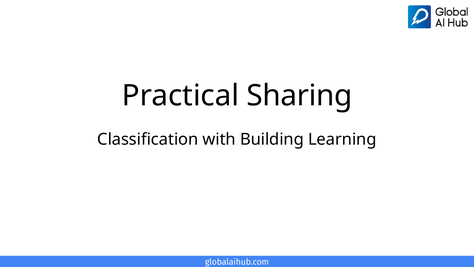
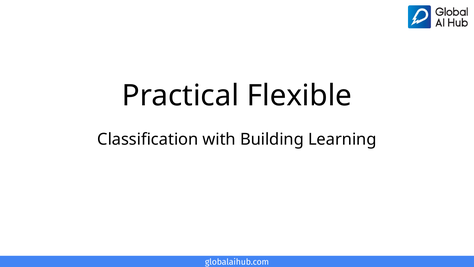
Sharing: Sharing -> Flexible
